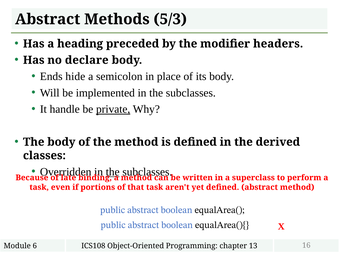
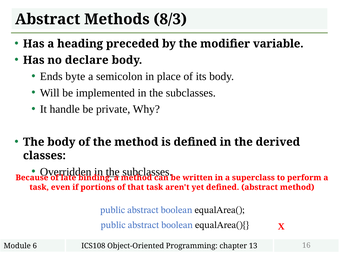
5/3: 5/3 -> 8/3
headers: headers -> variable
hide: hide -> byte
private underline: present -> none
